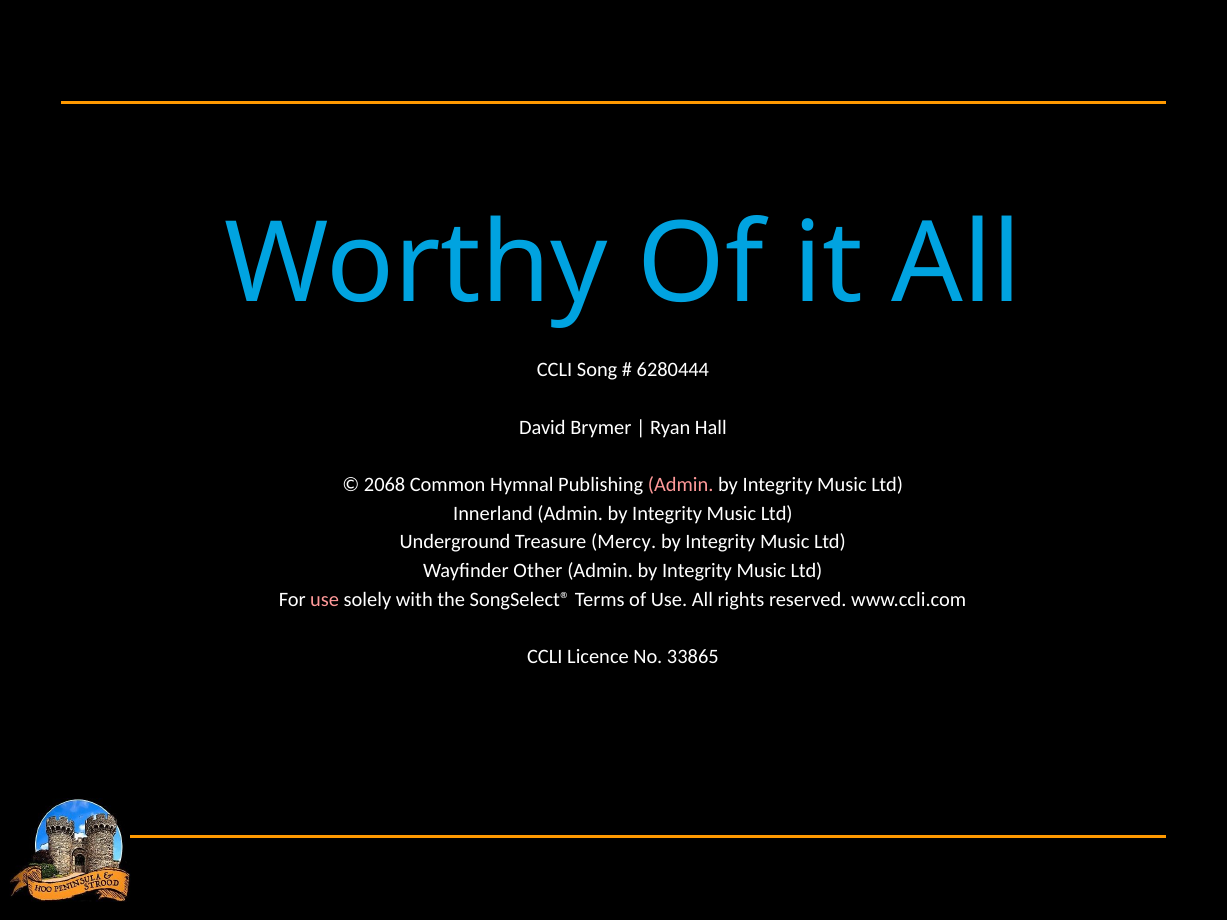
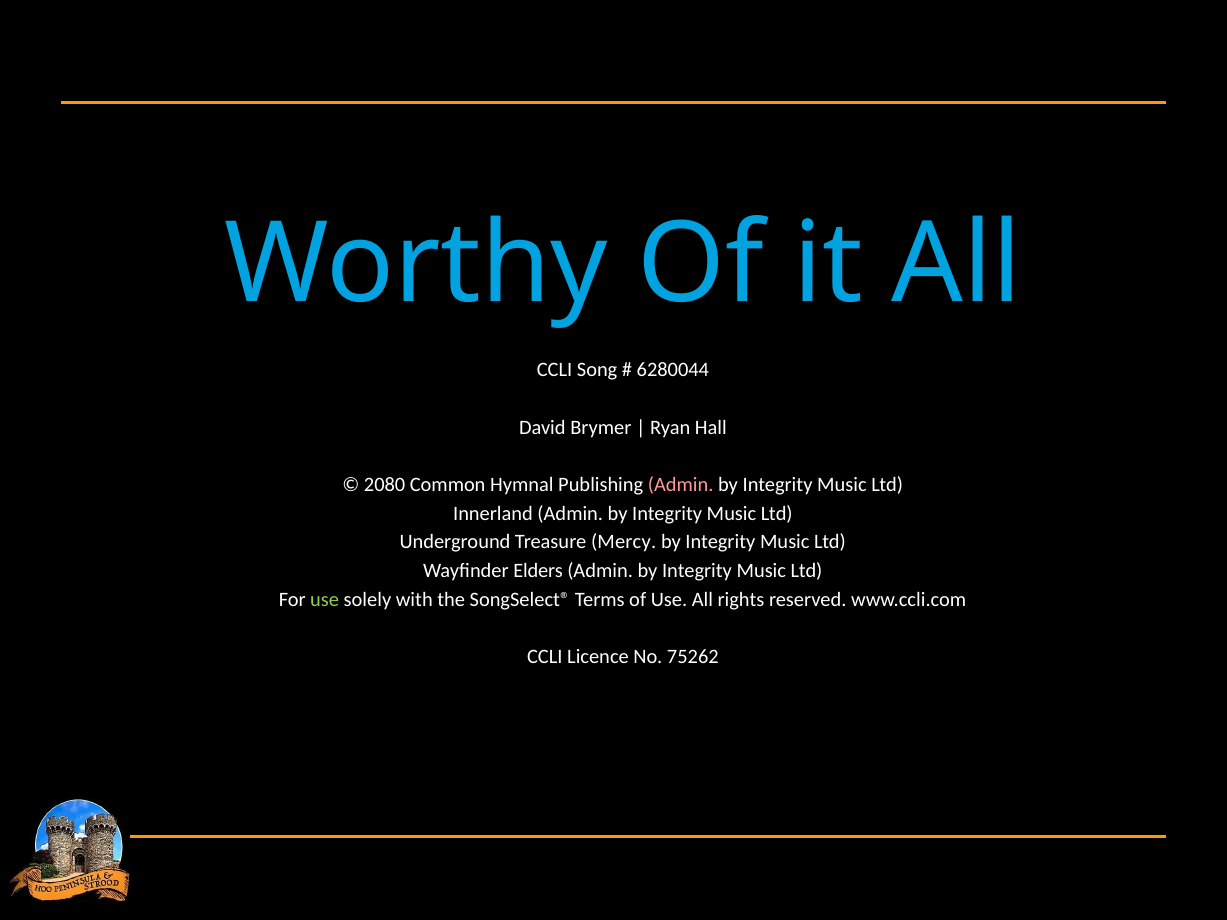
6280444: 6280444 -> 6280044
2068: 2068 -> 2080
Other: Other -> Elders
use at (325, 600) colour: pink -> light green
33865: 33865 -> 75262
